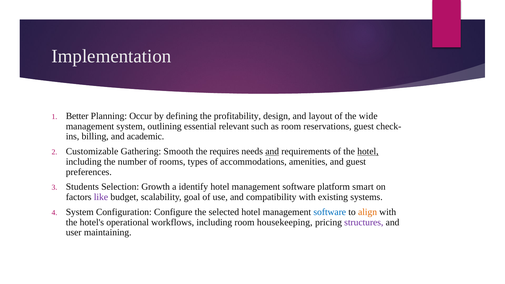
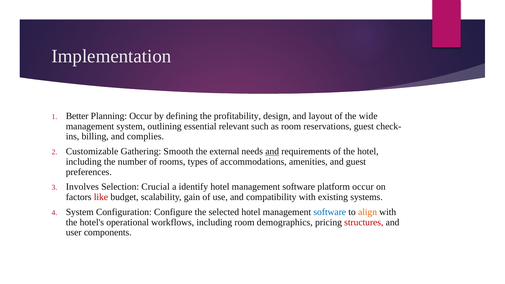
academic: academic -> complies
requires: requires -> external
hotel at (368, 151) underline: present -> none
Students: Students -> Involves
Growth: Growth -> Crucial
platform smart: smart -> occur
like colour: purple -> red
goal: goal -> gain
housekeeping: housekeeping -> demographics
structures colour: purple -> red
maintaining: maintaining -> components
